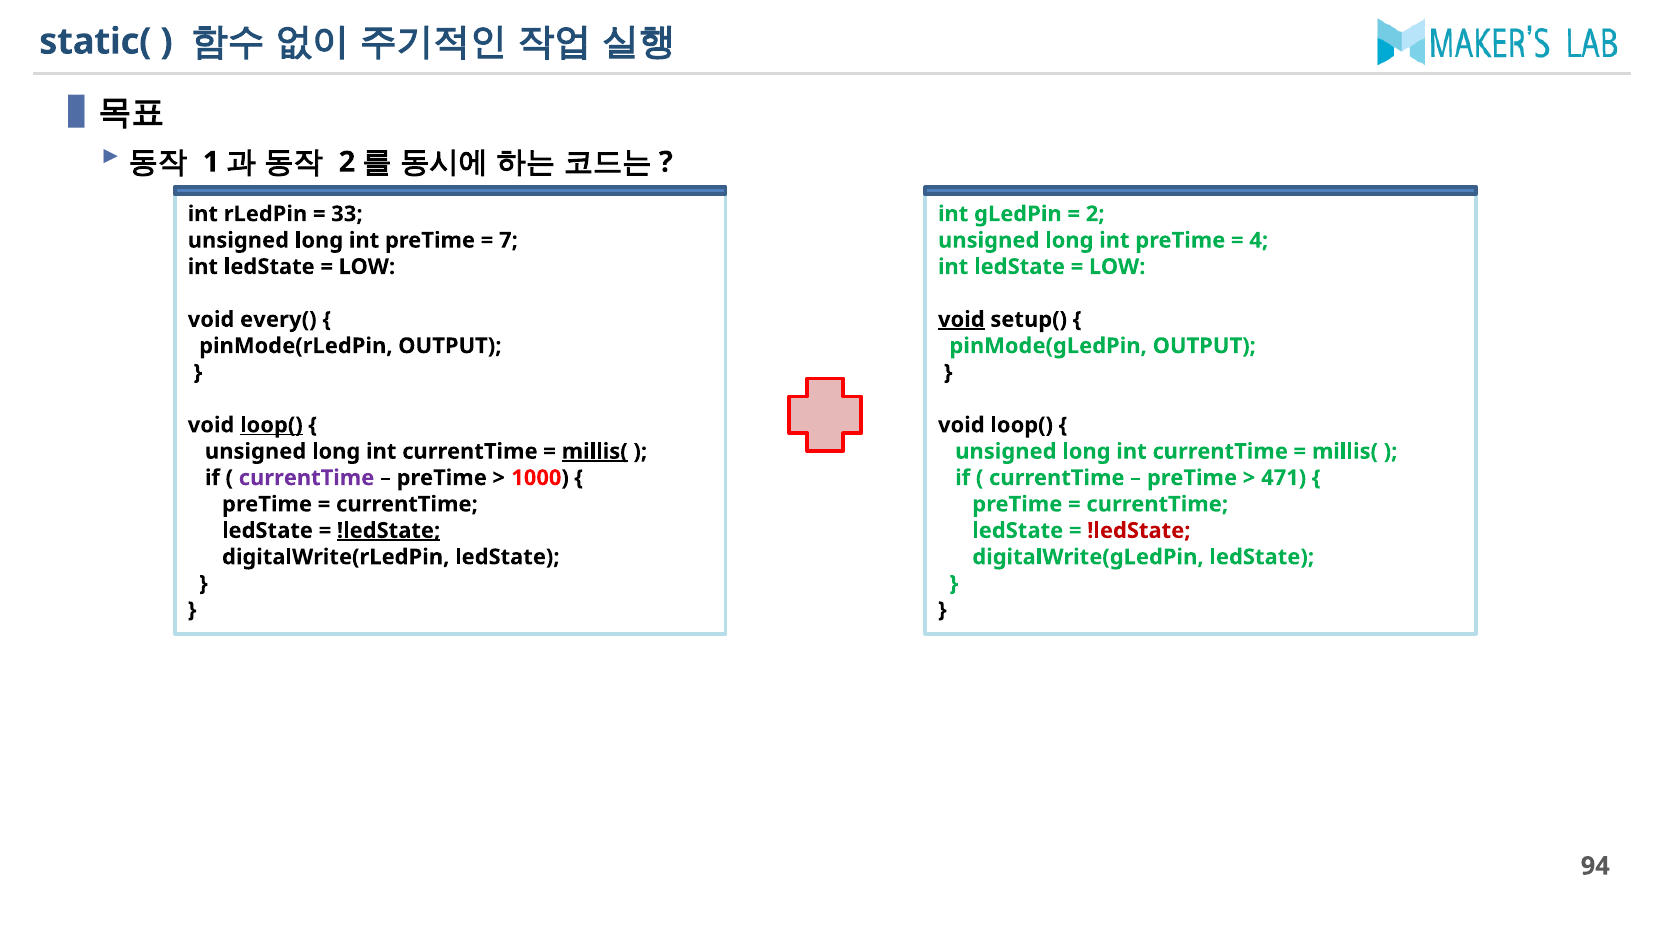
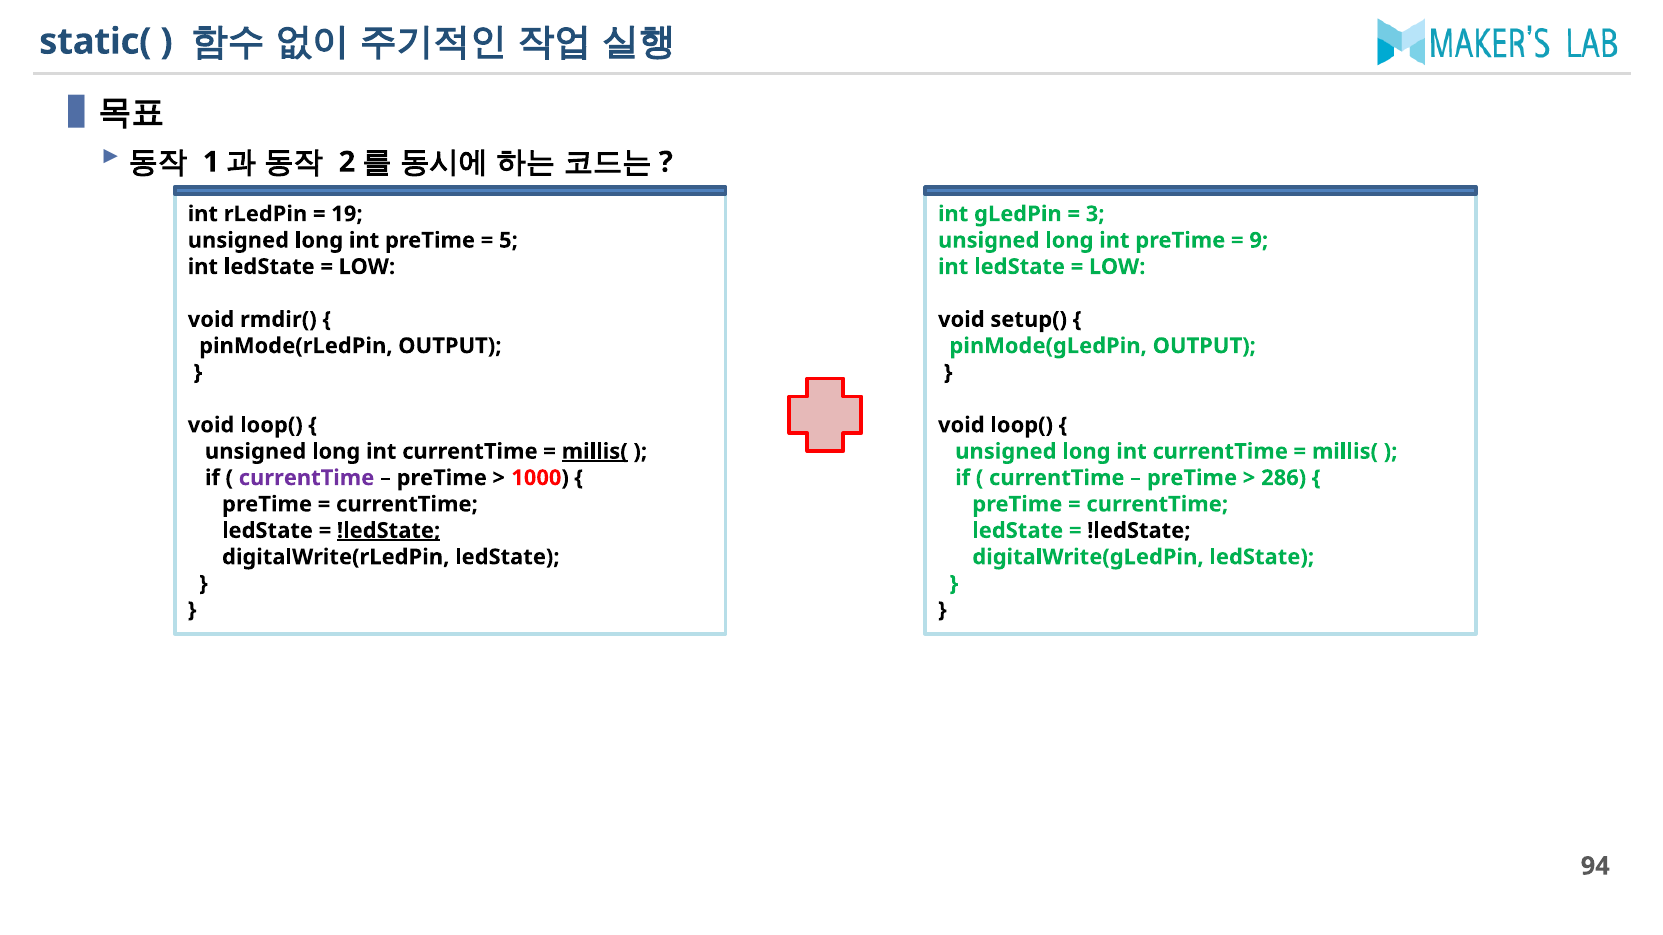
33: 33 -> 19
2 at (1095, 214): 2 -> 3
7: 7 -> 5
4: 4 -> 9
every(: every( -> rmdir(
void at (961, 320) underline: present -> none
loop( at (271, 425) underline: present -> none
471: 471 -> 286
!ledState at (1139, 531) colour: red -> black
